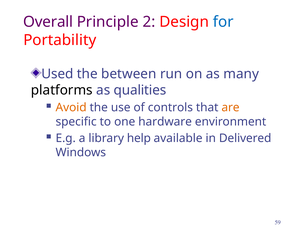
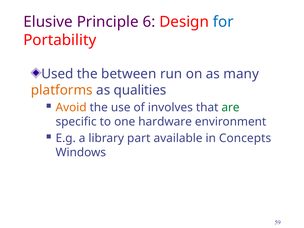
Overall: Overall -> Elusive
2: 2 -> 6
platforms colour: black -> orange
controls: controls -> involves
are colour: orange -> green
help: help -> part
Delivered: Delivered -> Concepts
